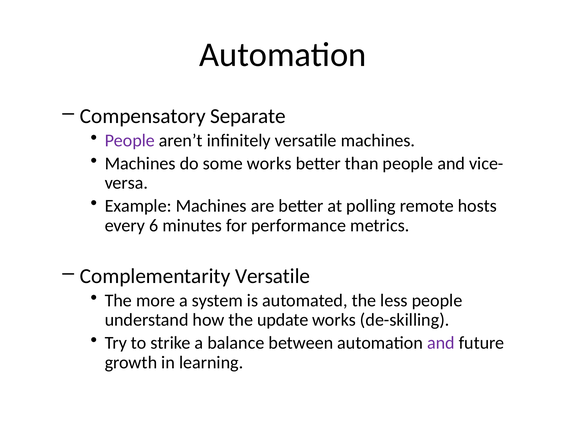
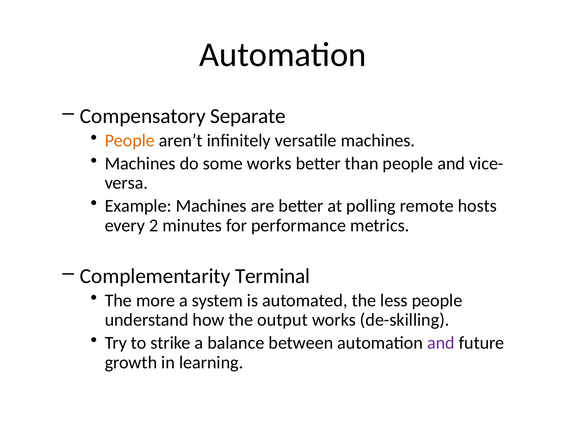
People at (130, 140) colour: purple -> orange
6: 6 -> 2
Complementarity Versatile: Versatile -> Terminal
update: update -> output
